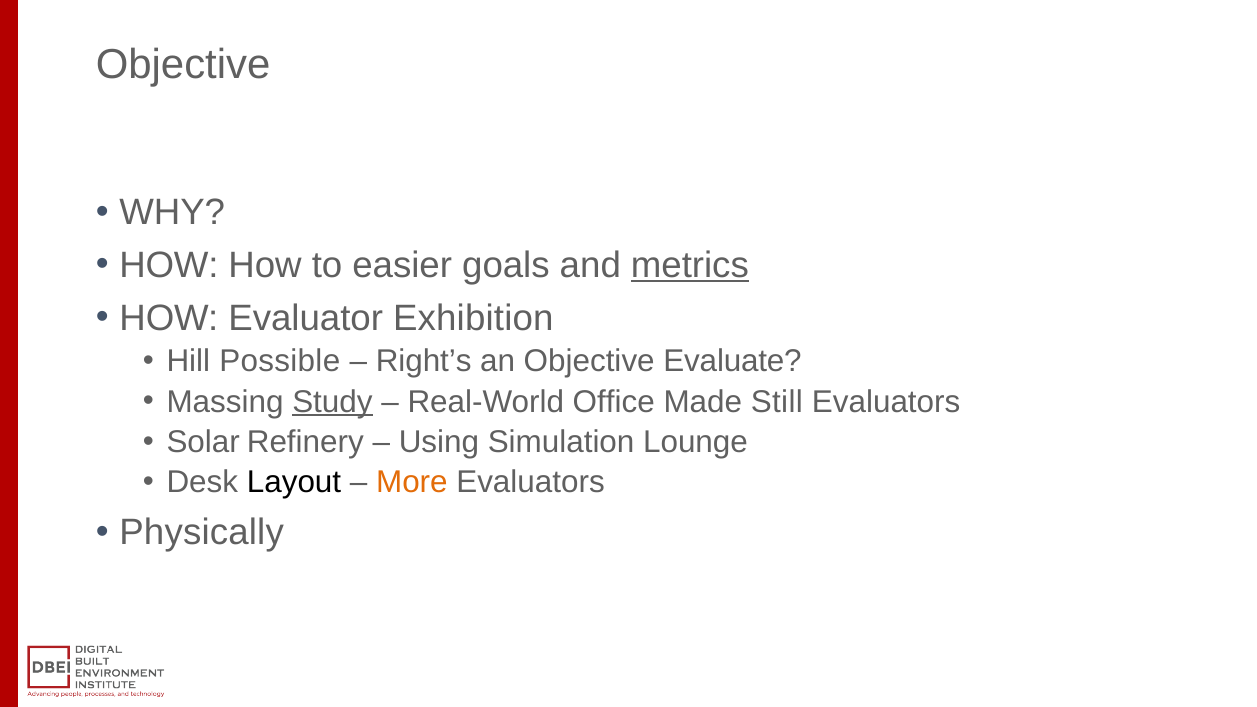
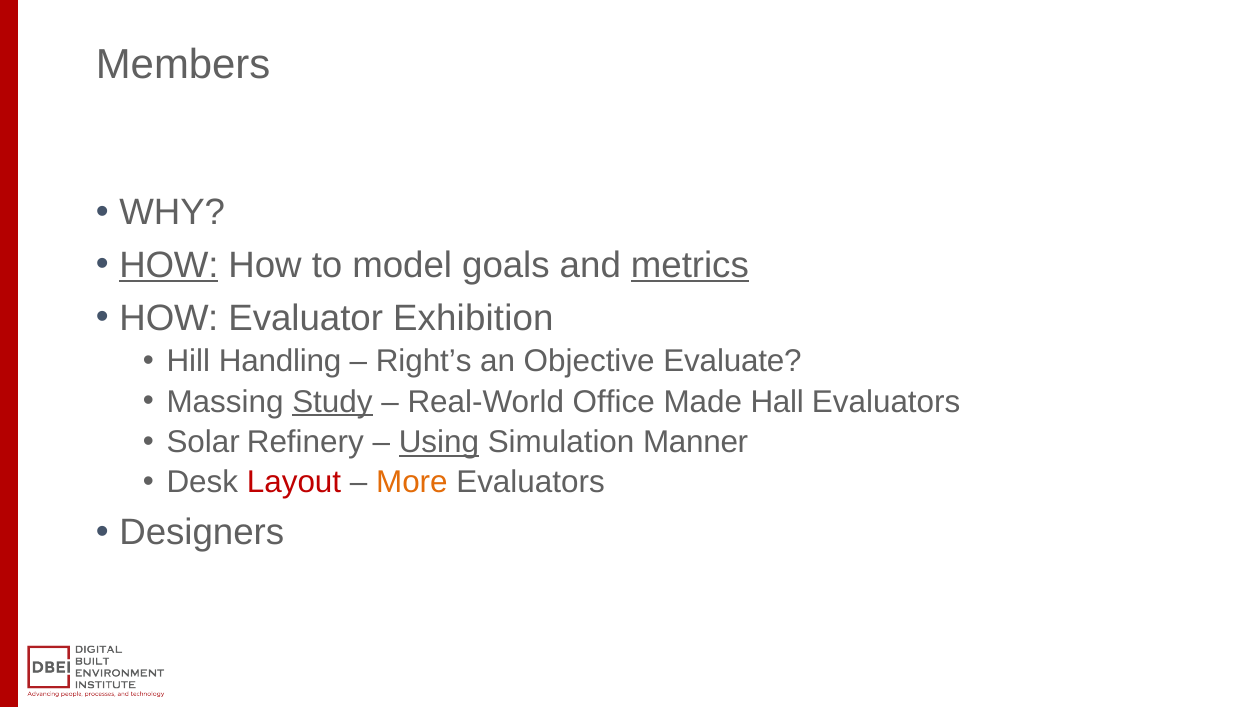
Objective at (183, 65): Objective -> Members
HOW at (169, 265) underline: none -> present
easier: easier -> model
Possible: Possible -> Handling
Still: Still -> Hall
Using underline: none -> present
Lounge: Lounge -> Manner
Layout colour: black -> red
Physically: Physically -> Designers
